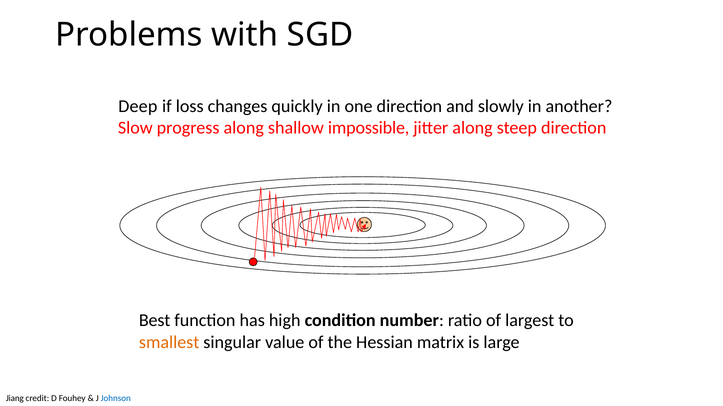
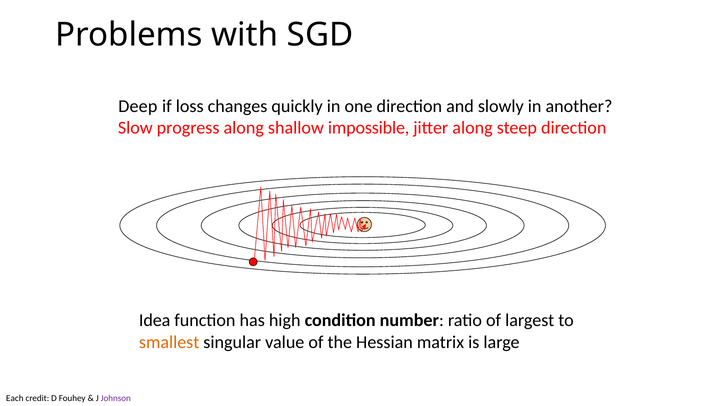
Best: Best -> Idea
Jiang: Jiang -> Each
Johnson colour: blue -> purple
